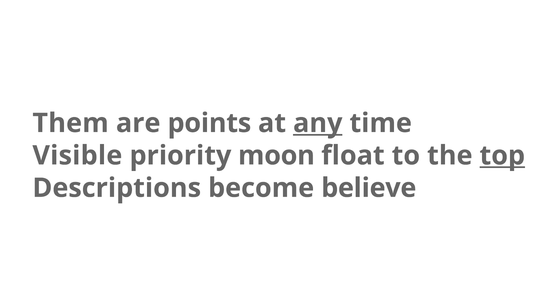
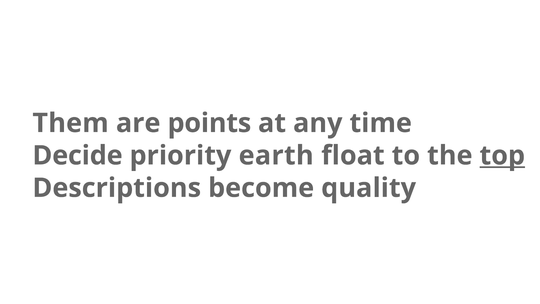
any underline: present -> none
Visible: Visible -> Decide
moon: moon -> earth
believe: believe -> quality
